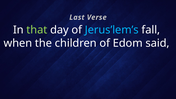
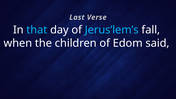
that colour: light green -> light blue
